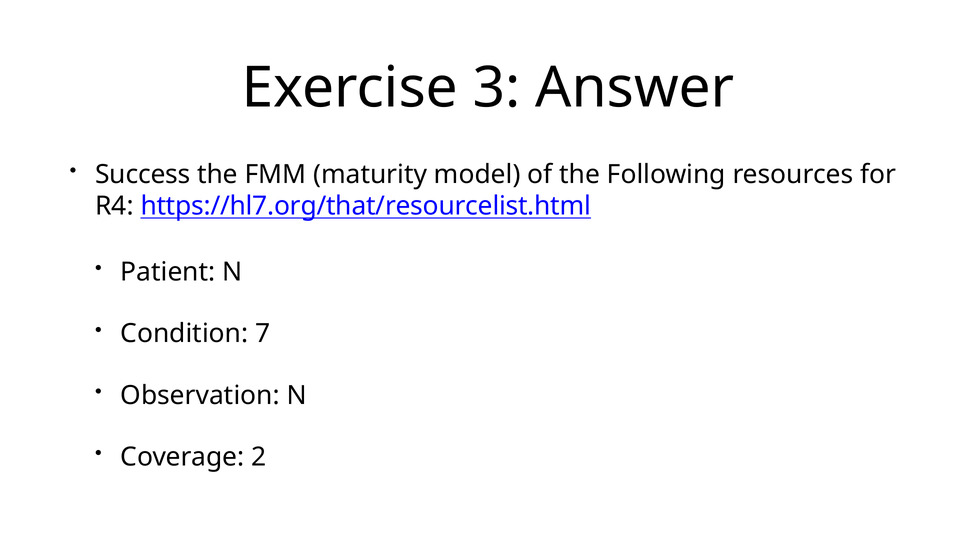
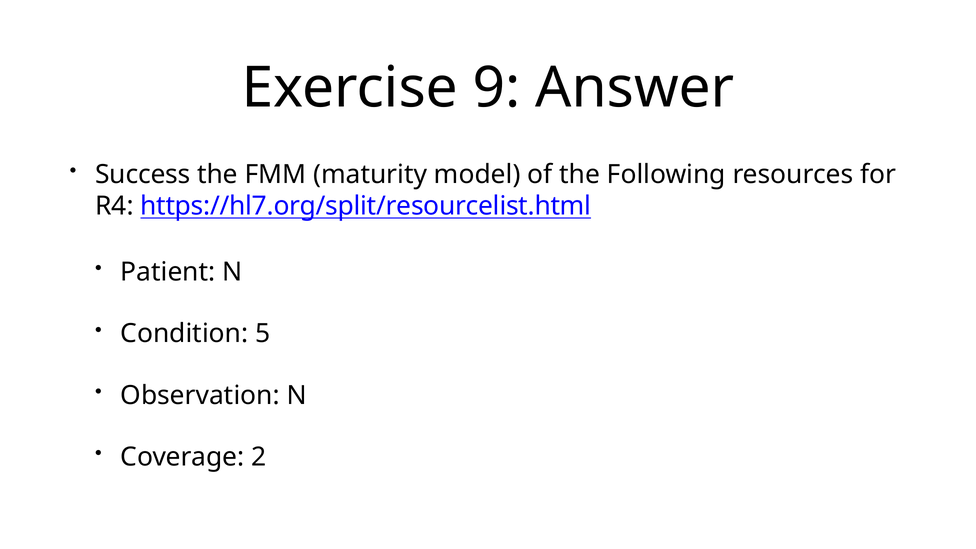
3: 3 -> 9
https://hl7.org/that/resourcelist.html: https://hl7.org/that/resourcelist.html -> https://hl7.org/split/resourcelist.html
7: 7 -> 5
